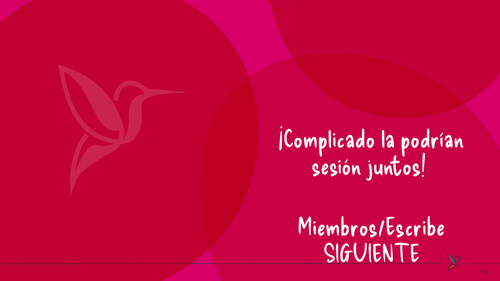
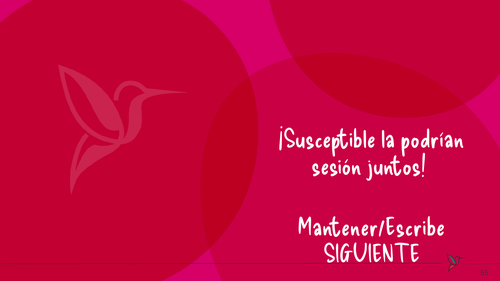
¡Complicado: ¡Complicado -> ¡Susceptible
Miembros/Escribe: Miembros/Escribe -> Mantener/Escribe
